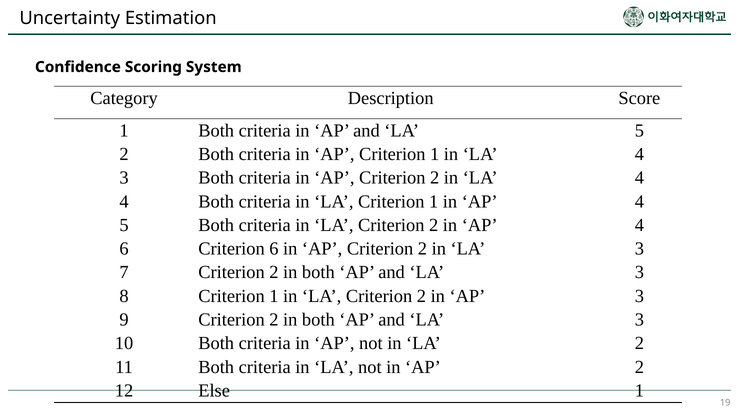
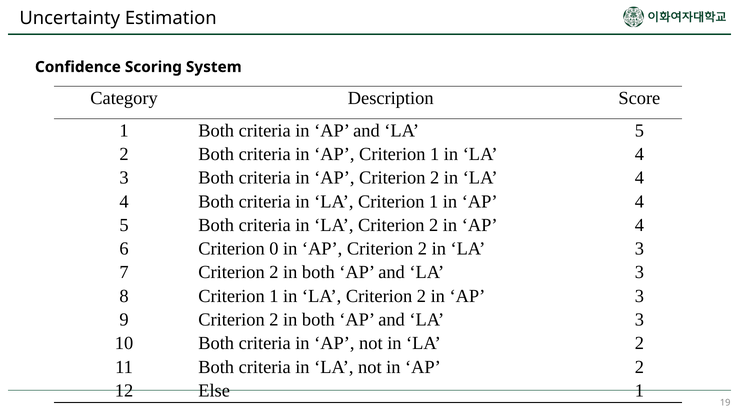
Criterion 6: 6 -> 0
